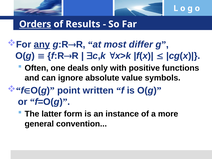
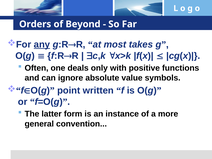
Orders underline: present -> none
Results: Results -> Beyond
differ: differ -> takes
